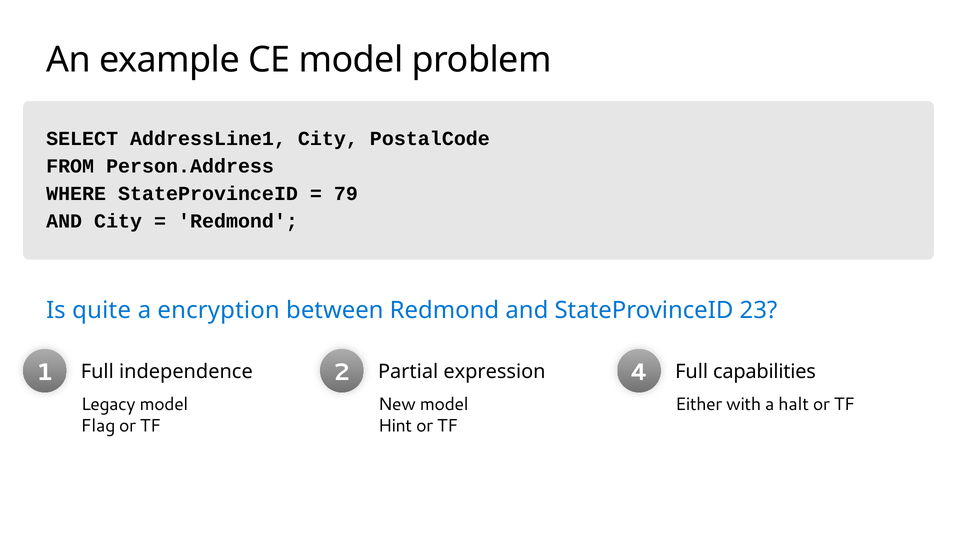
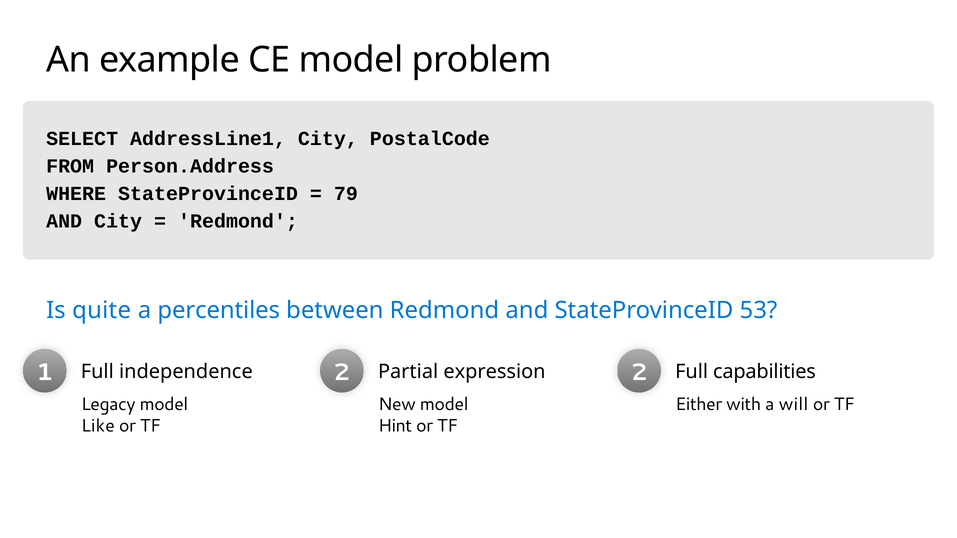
encryption: encryption -> percentiles
23: 23 -> 53
2 4: 4 -> 2
halt: halt -> will
Flag: Flag -> Like
